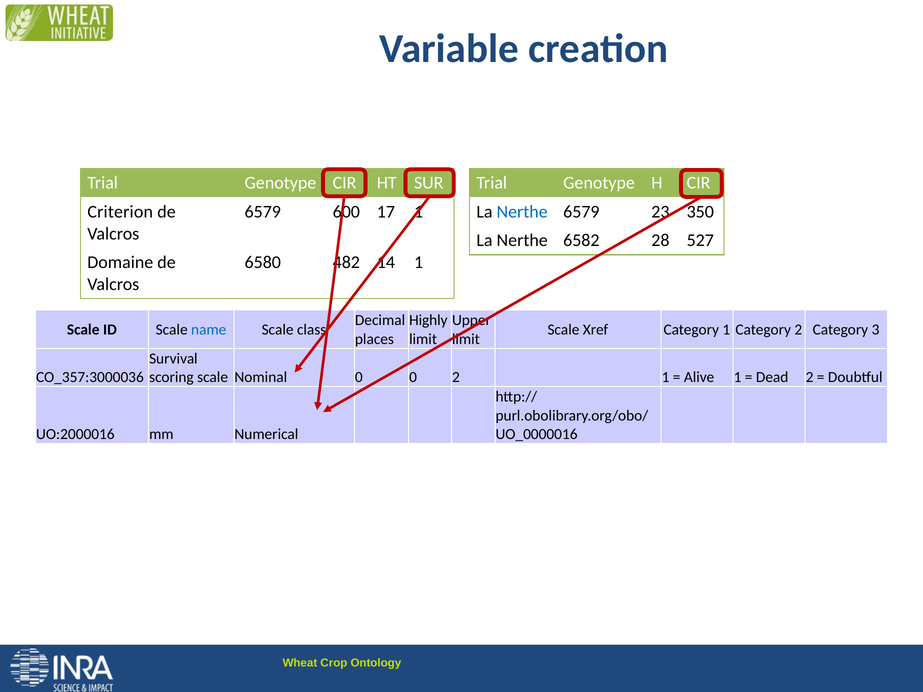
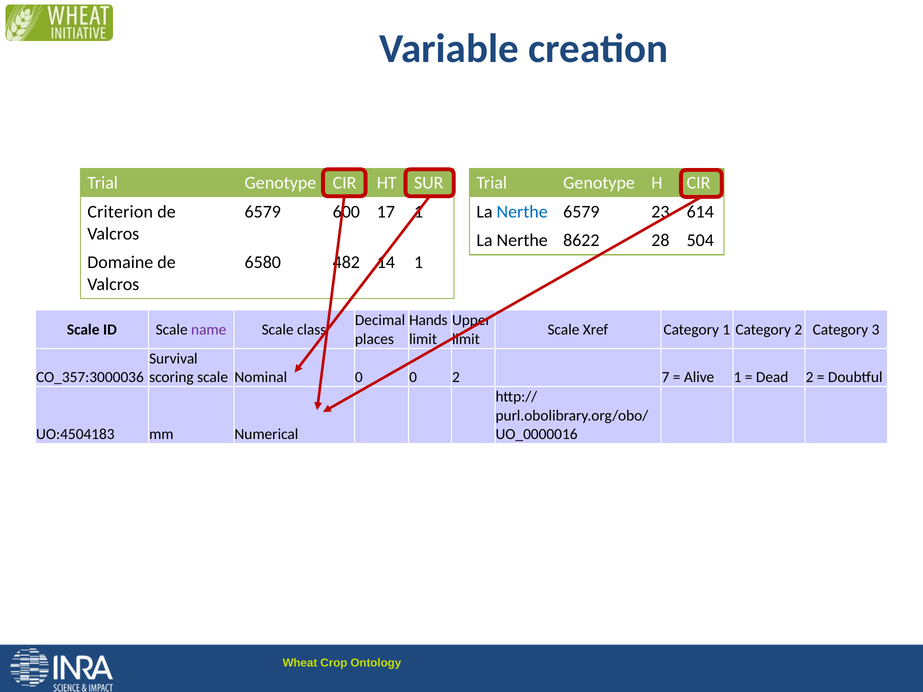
350: 350 -> 614
6582: 6582 -> 8622
527: 527 -> 504
Highly: Highly -> Hands
name colour: blue -> purple
2 1: 1 -> 7
UO:2000016: UO:2000016 -> UO:4504183
